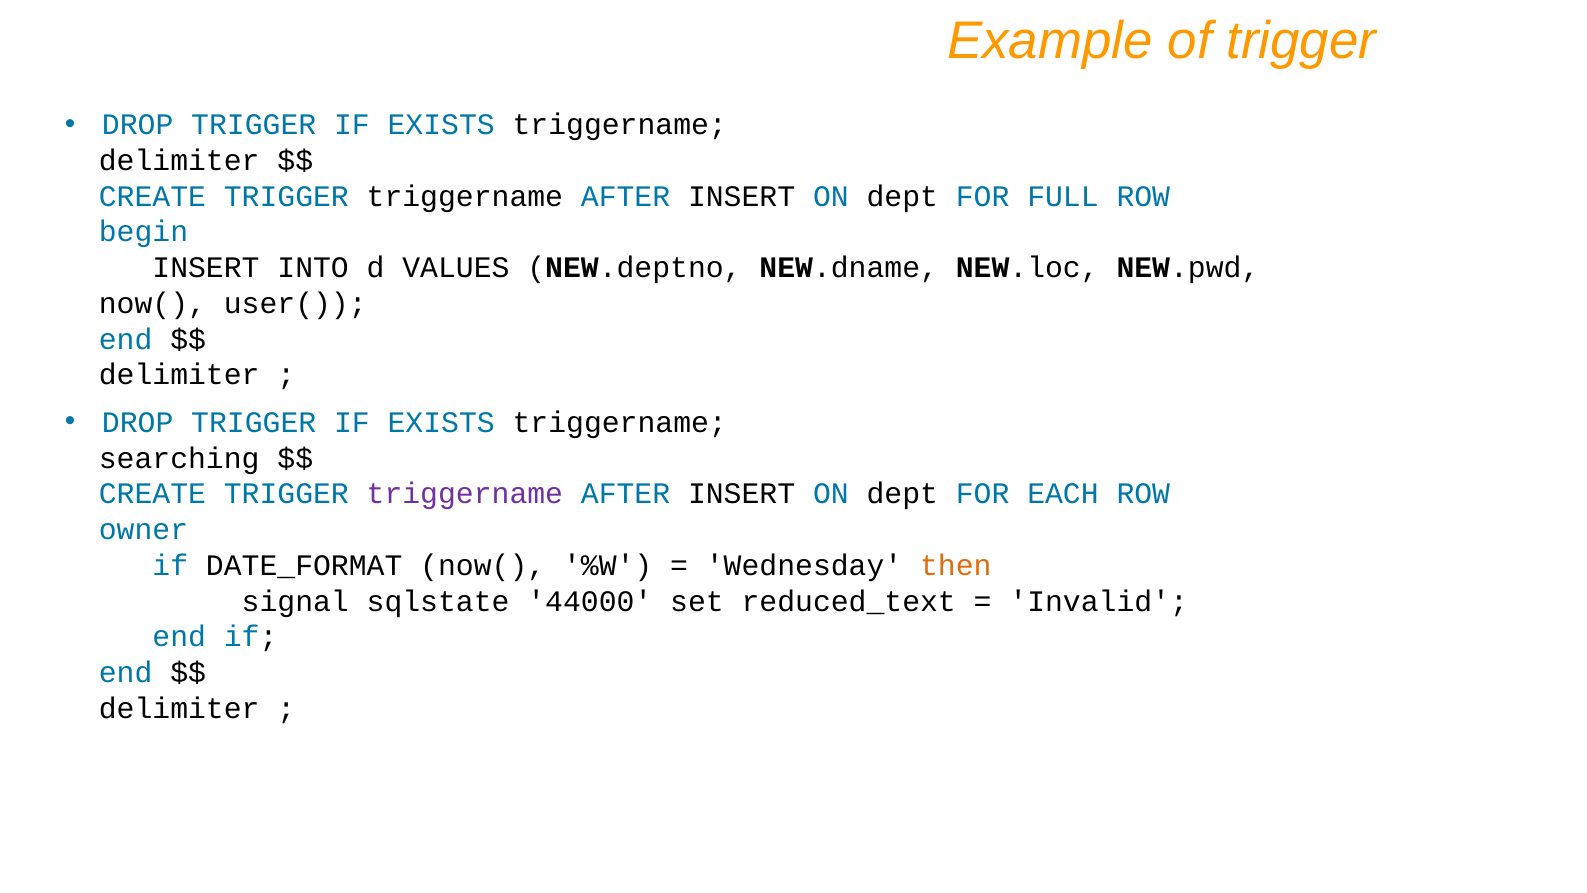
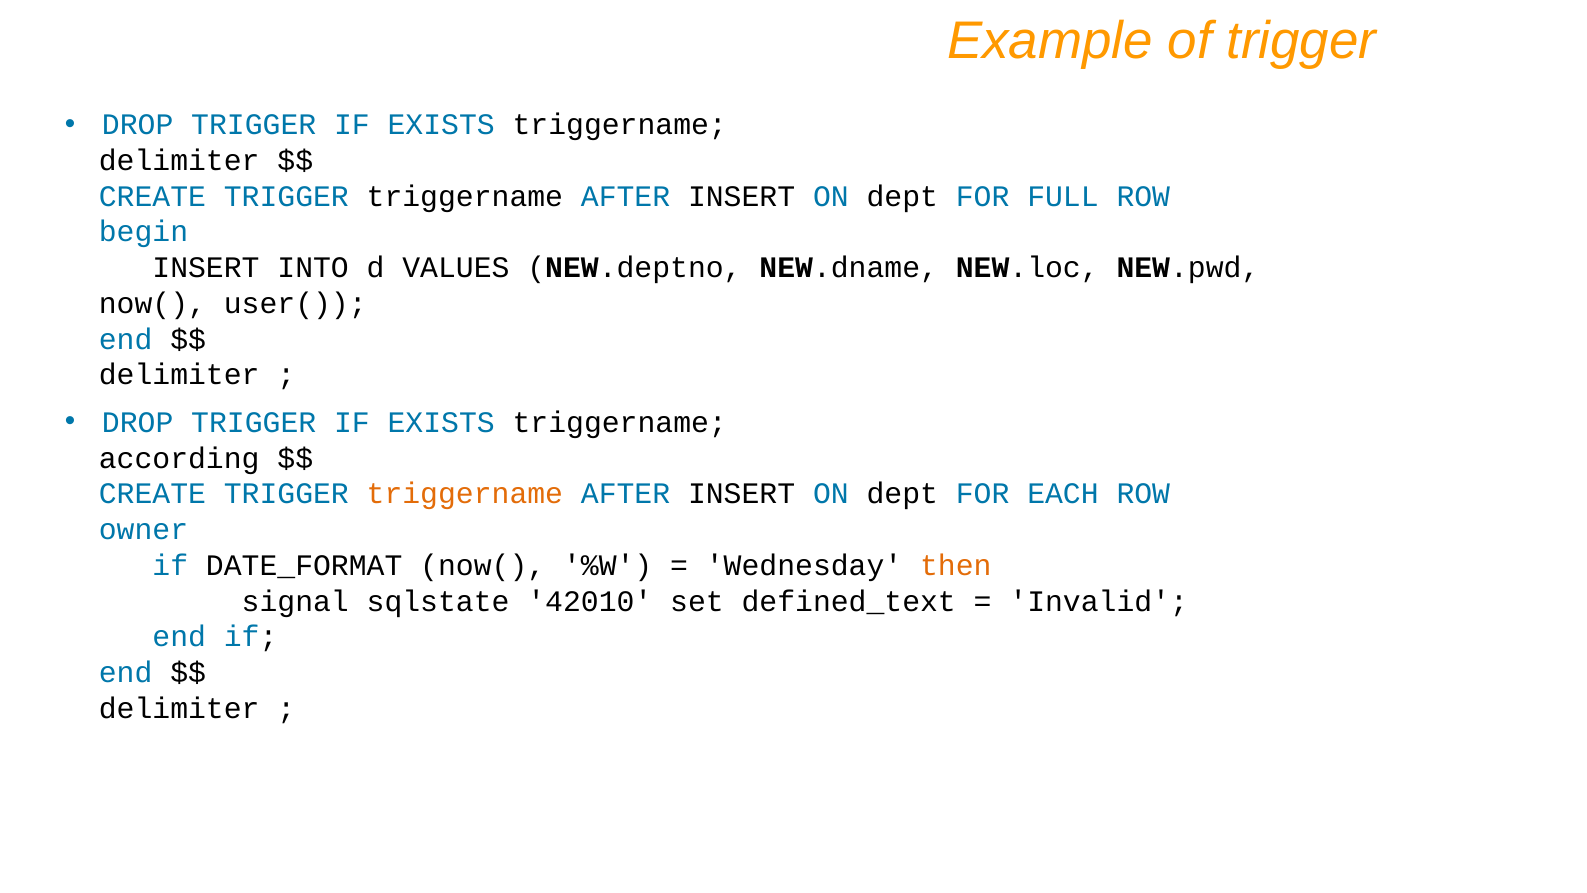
searching: searching -> according
triggername at (465, 494) colour: purple -> orange
44000: 44000 -> 42010
reduced_text: reduced_text -> defined_text
